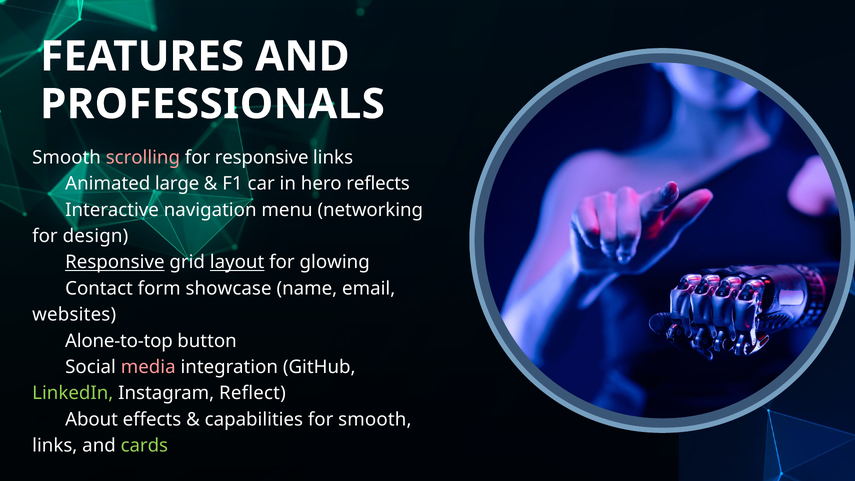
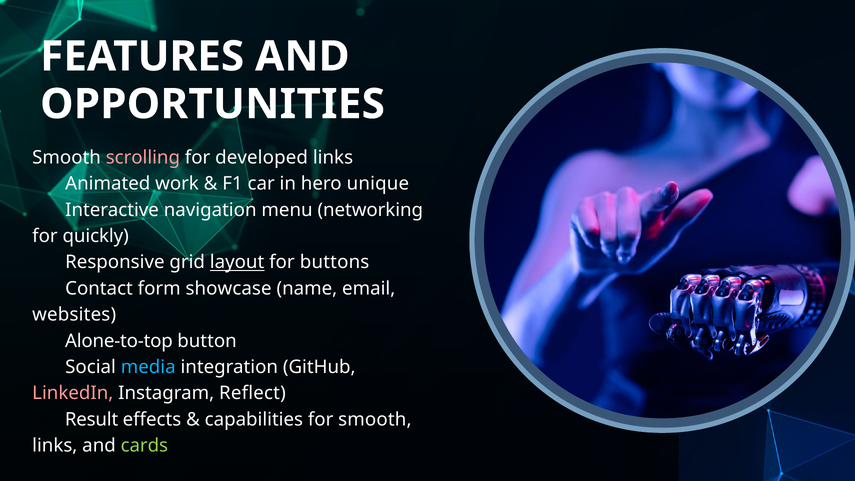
PROFESSIONALS: PROFESSIONALS -> OPPORTUNITIES
for responsive: responsive -> developed
large: large -> work
reflects: reflects -> unique
design: design -> quickly
Responsive at (115, 262) underline: present -> none
glowing: glowing -> buttons
media colour: pink -> light blue
LinkedIn colour: light green -> pink
About: About -> Result
